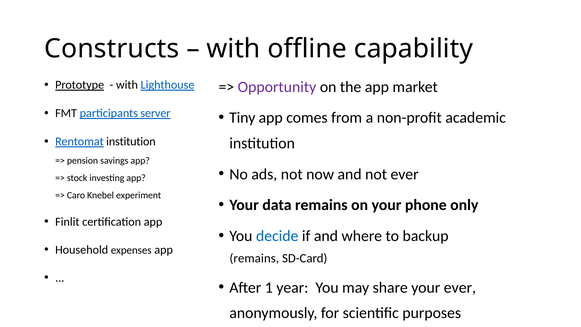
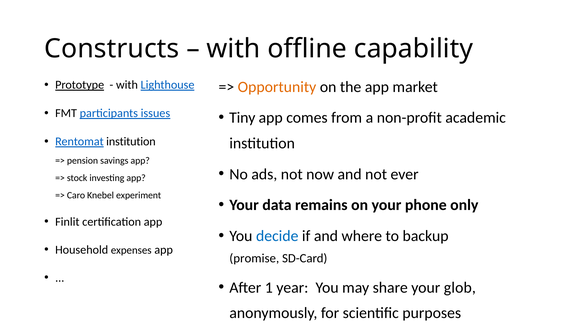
Opportunity colour: purple -> orange
server: server -> issues
remains at (254, 258): remains -> promise
your ever: ever -> glob
